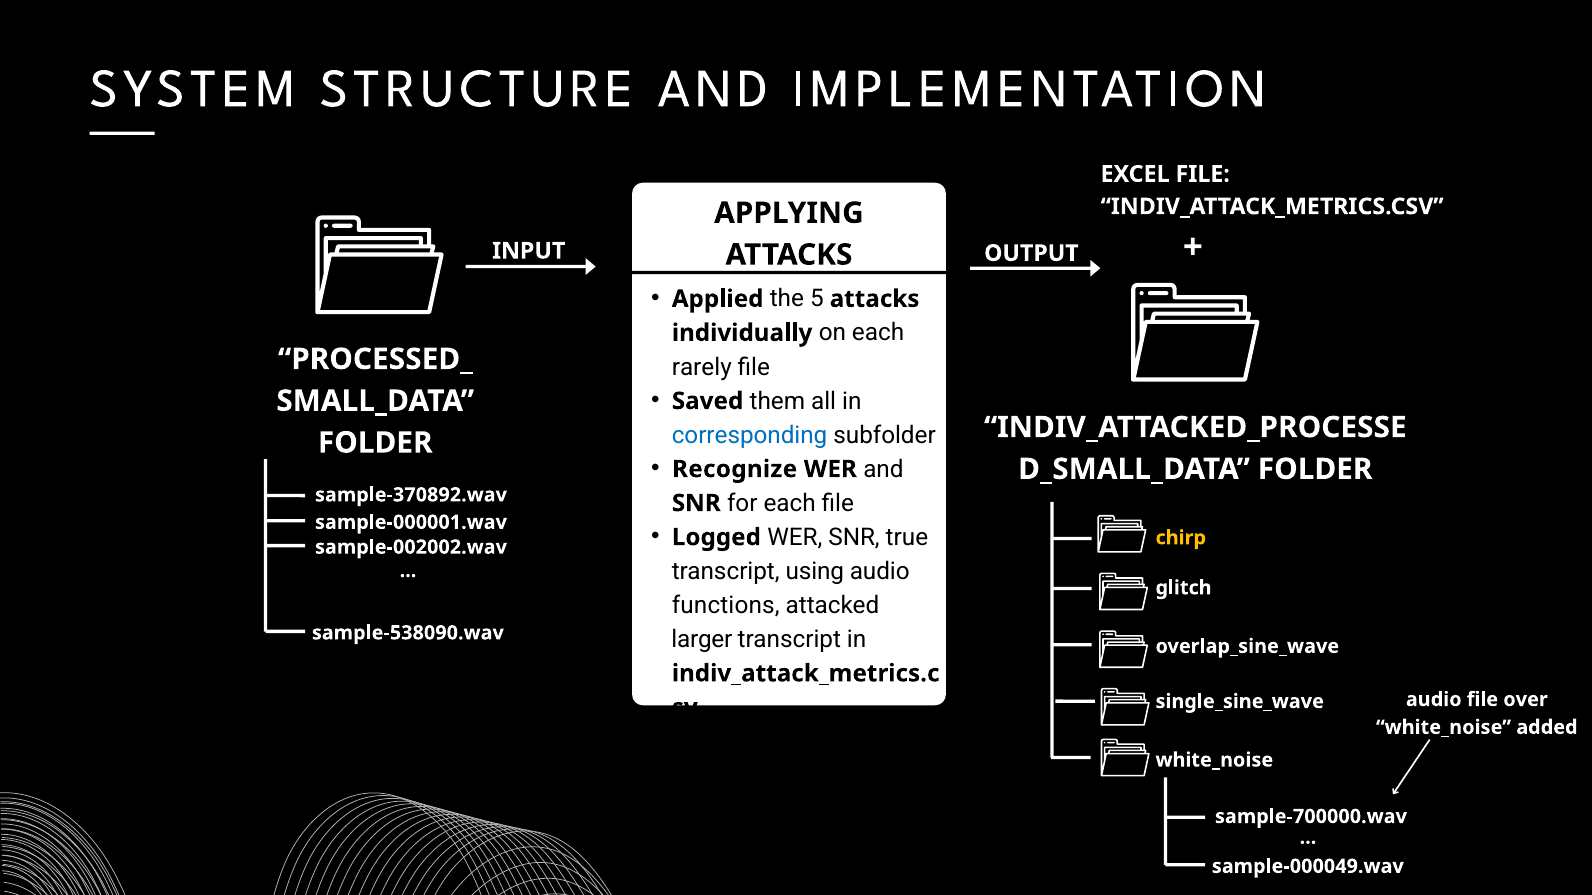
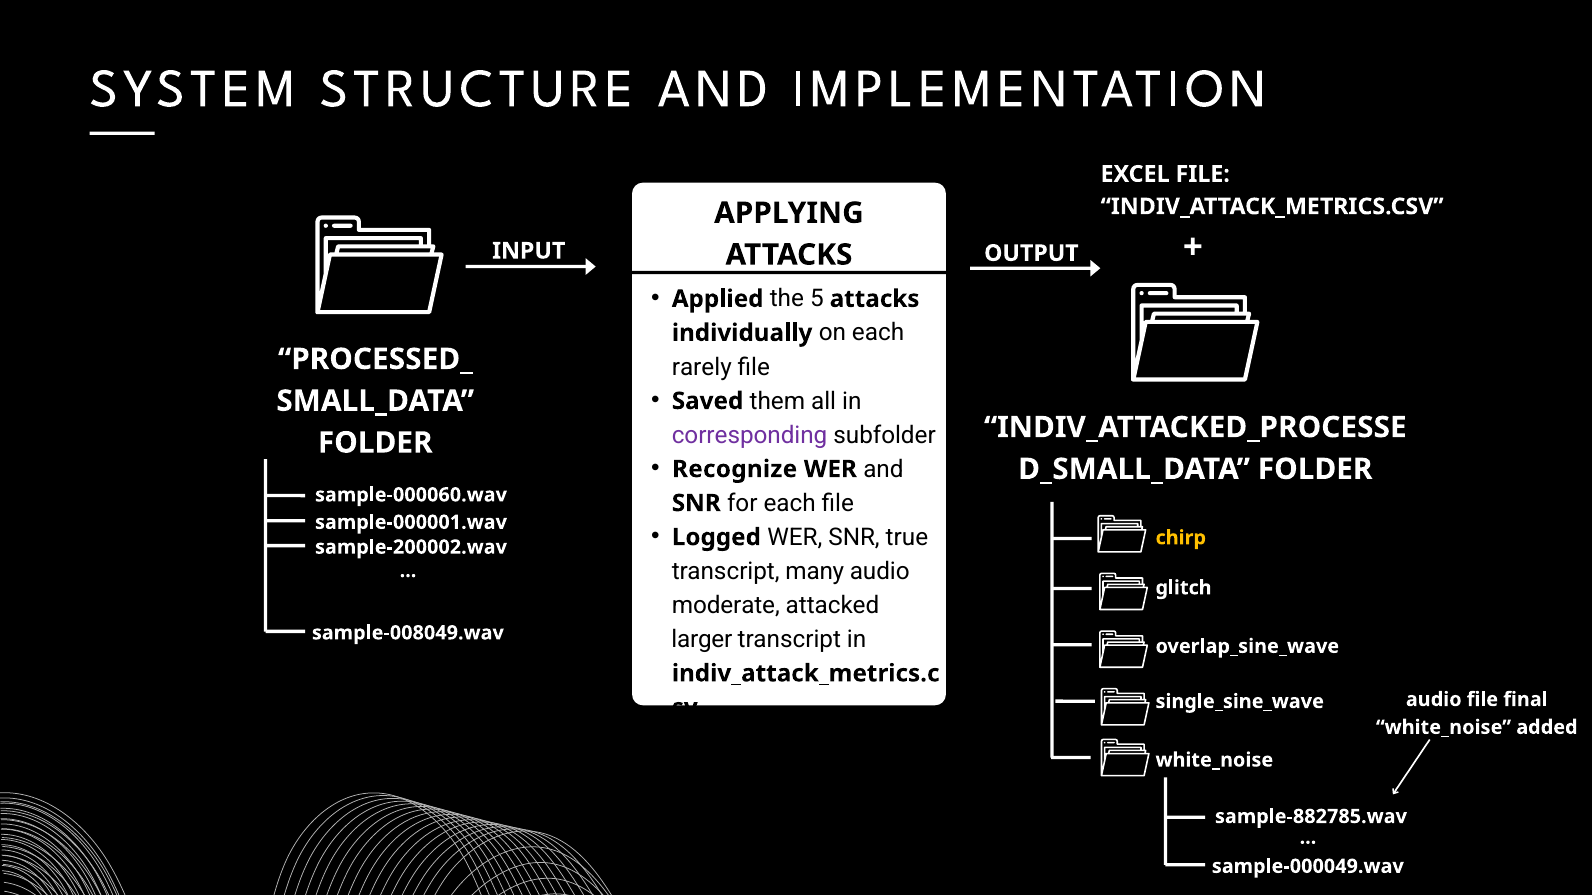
corresponding colour: blue -> purple
sample-370892.wav: sample-370892.wav -> sample-000060.wav
sample-002002.wav: sample-002002.wav -> sample-200002.wav
using: using -> many
functions: functions -> moderate
sample-538090.wav: sample-538090.wav -> sample-008049.wav
over: over -> final
sample-700000.wav: sample-700000.wav -> sample-882785.wav
